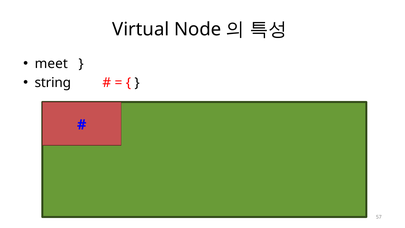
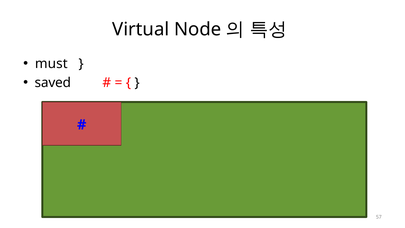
meet: meet -> must
string: string -> saved
